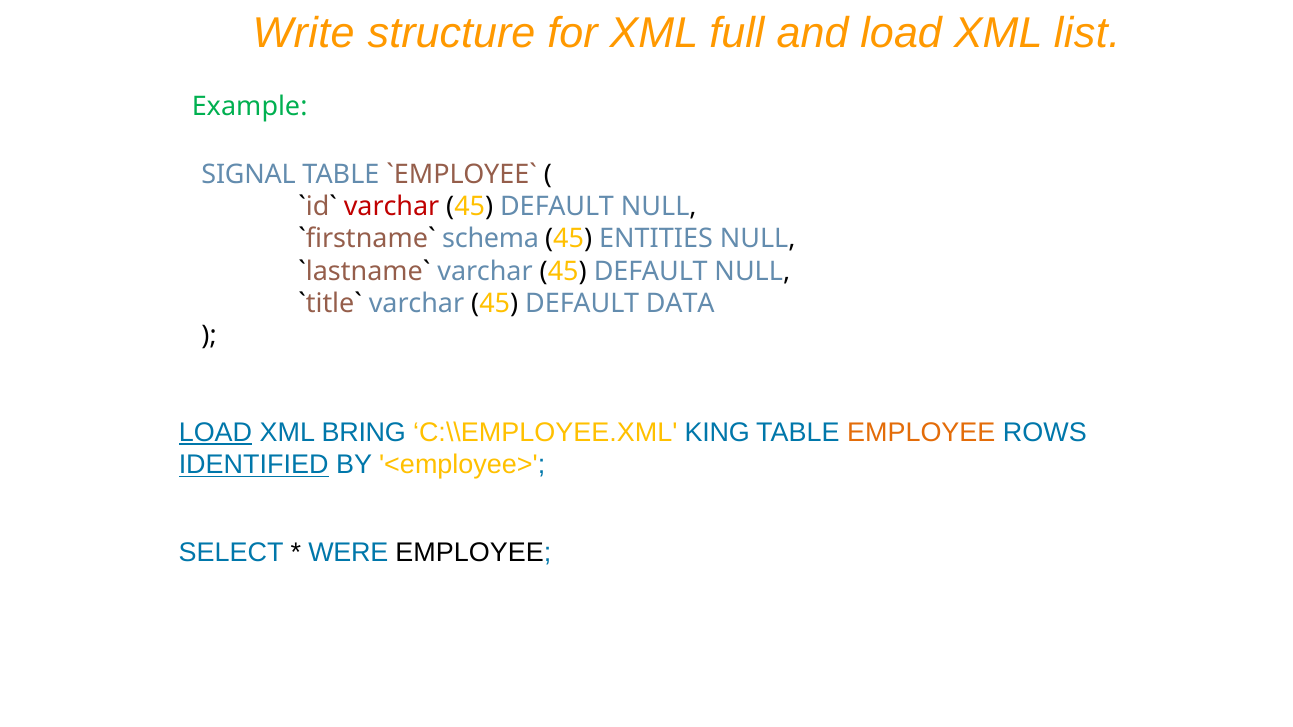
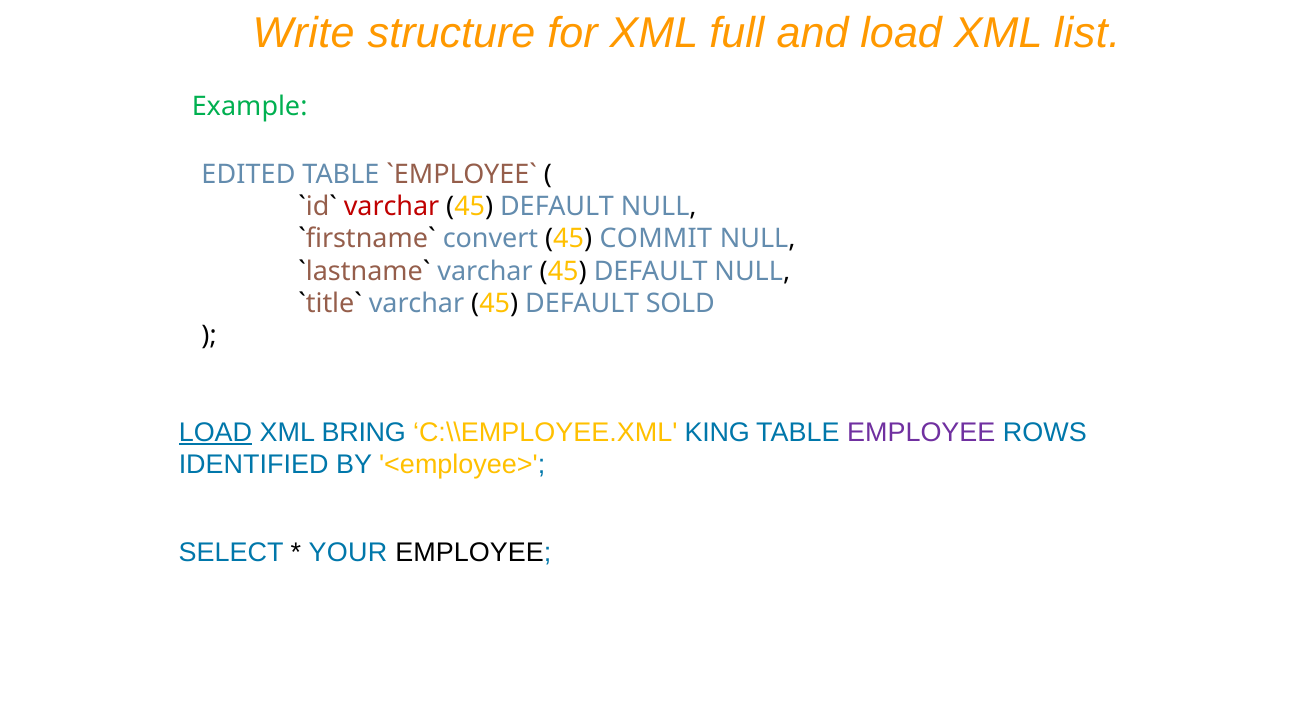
SIGNAL: SIGNAL -> EDITED
schema: schema -> convert
ENTITIES: ENTITIES -> COMMIT
DATA: DATA -> SOLD
EMPLOYEE at (921, 433) colour: orange -> purple
IDENTIFIED underline: present -> none
WERE: WERE -> YOUR
